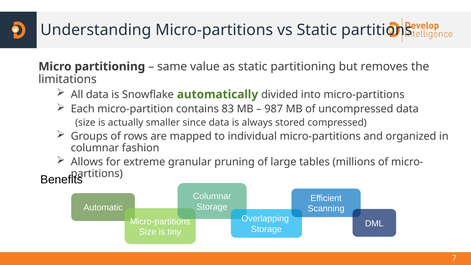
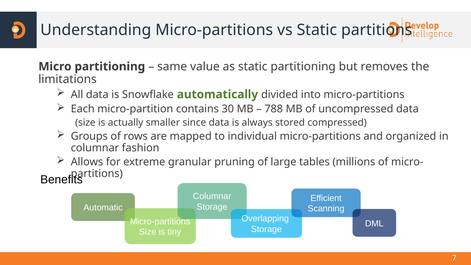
83: 83 -> 30
987: 987 -> 788
